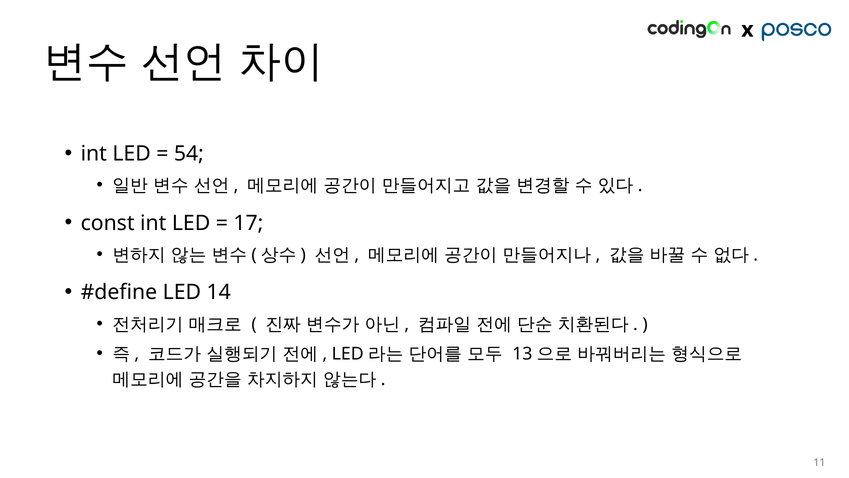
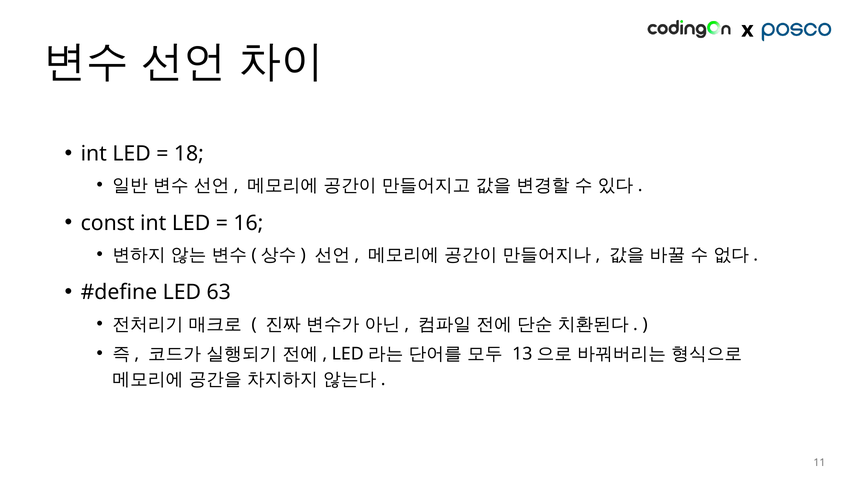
54: 54 -> 18
17: 17 -> 16
14: 14 -> 63
